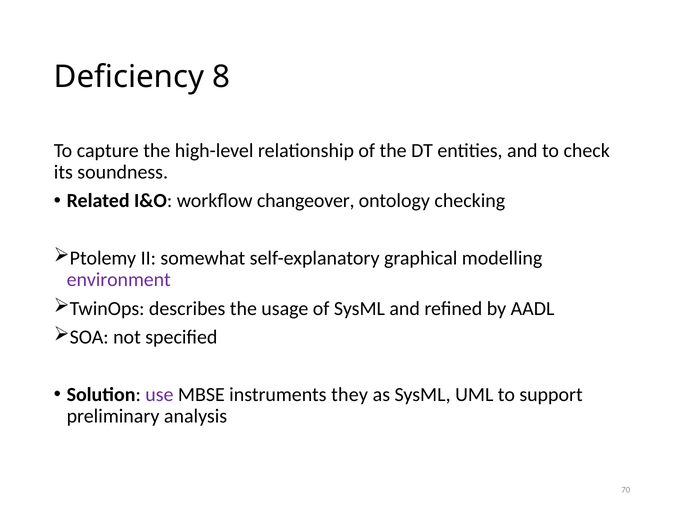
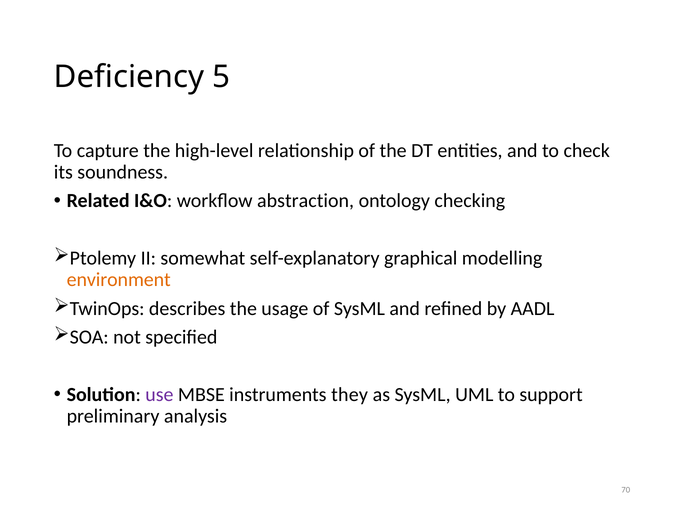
8: 8 -> 5
changeover: changeover -> abstraction
environment colour: purple -> orange
